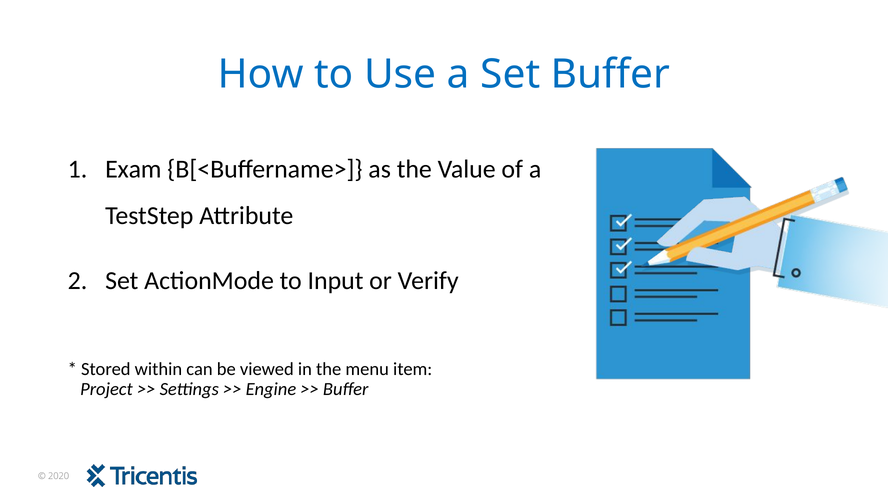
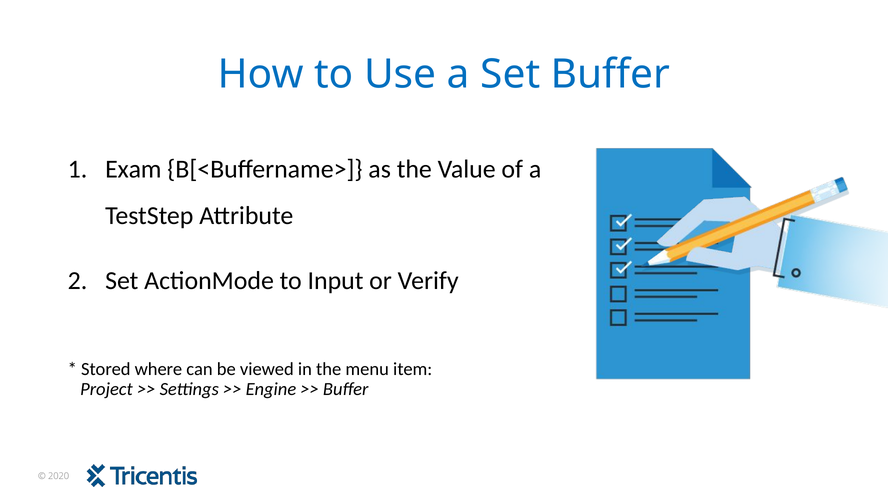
within: within -> where
